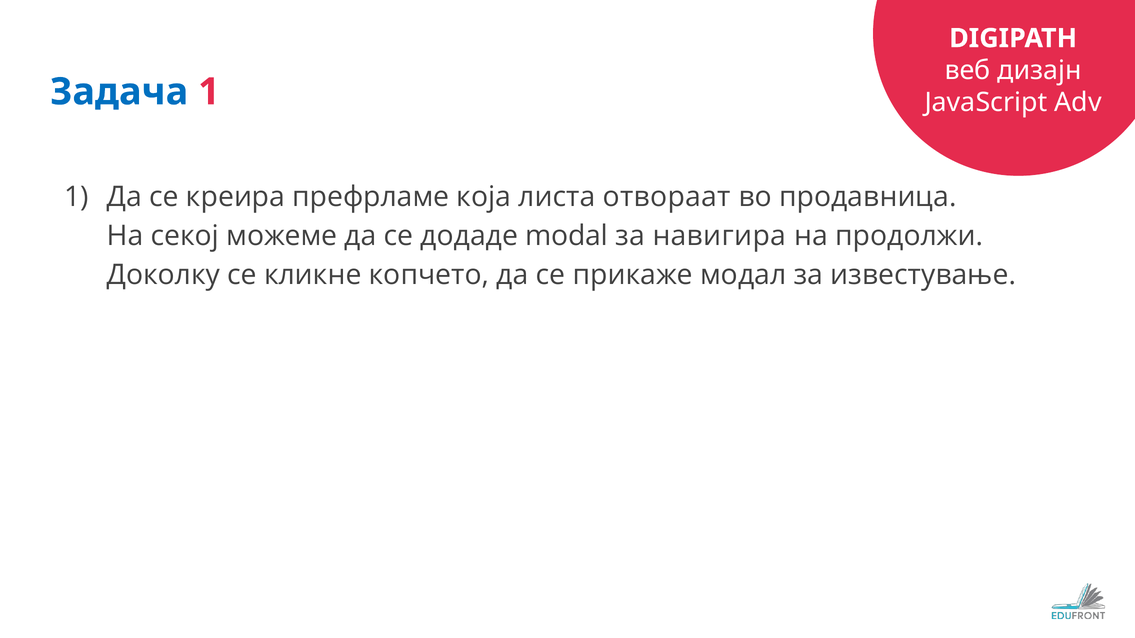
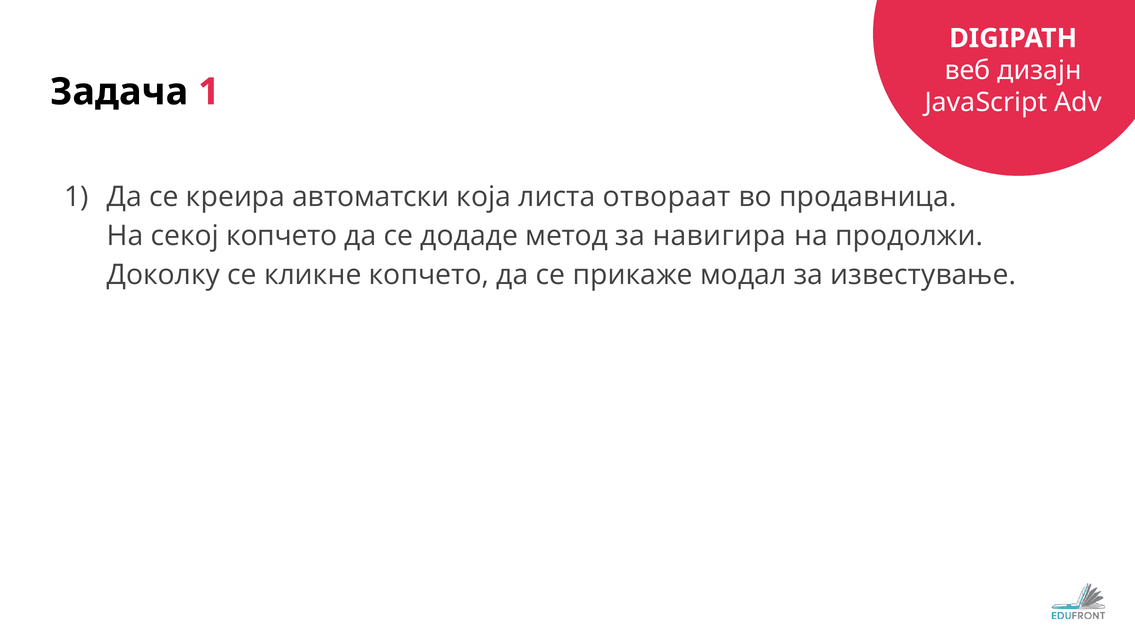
Задача colour: blue -> black
префрламе: префрламе -> автоматски
секој можеме: можеме -> копчето
modal: modal -> метод
